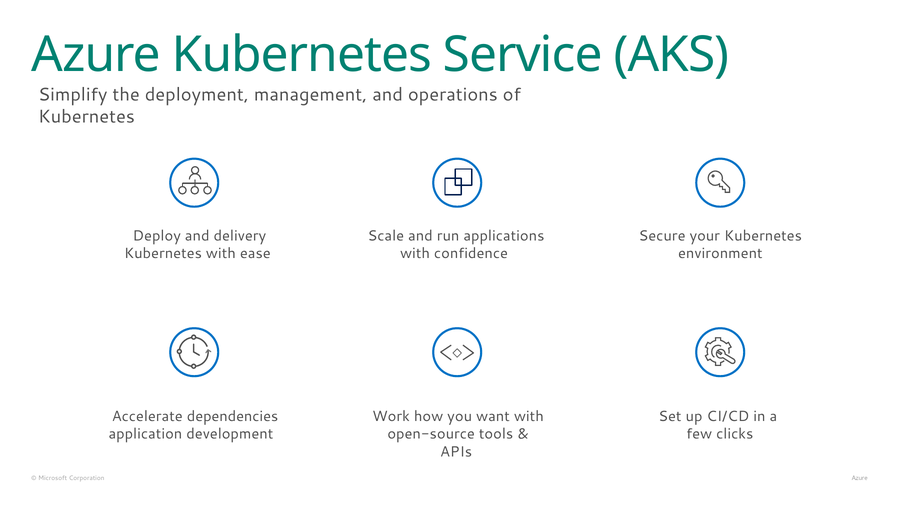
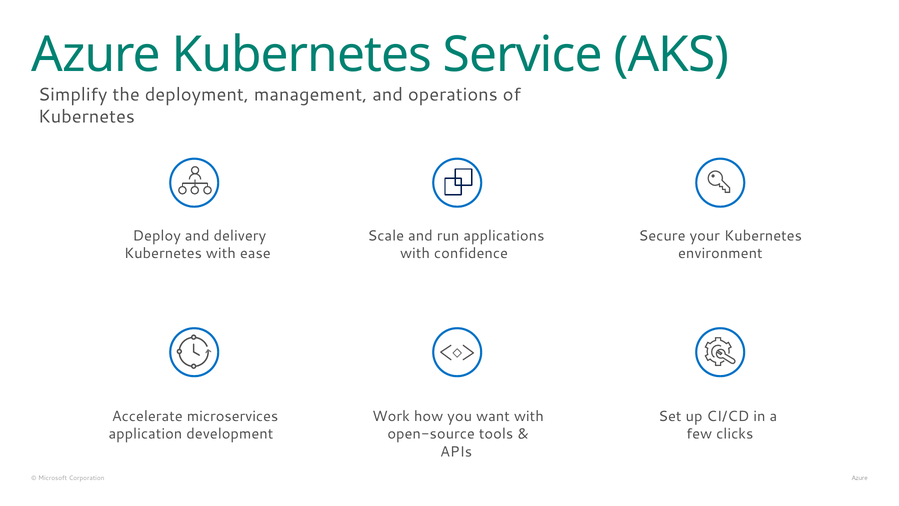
dependencies: dependencies -> microservices
